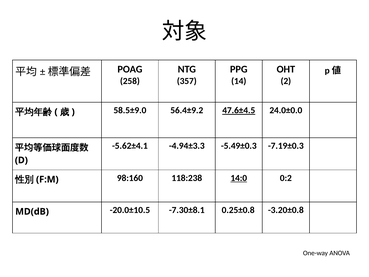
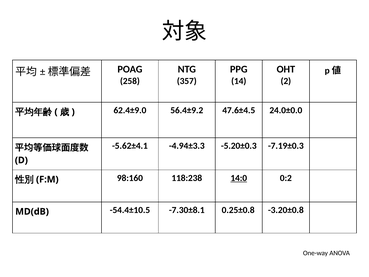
58.5±9.0: 58.5±9.0 -> 62.4±9.0
47.6±4.5 underline: present -> none
-5.49±0.3: -5.49±0.3 -> -5.20±0.3
-20.0±10.5: -20.0±10.5 -> -54.4±10.5
